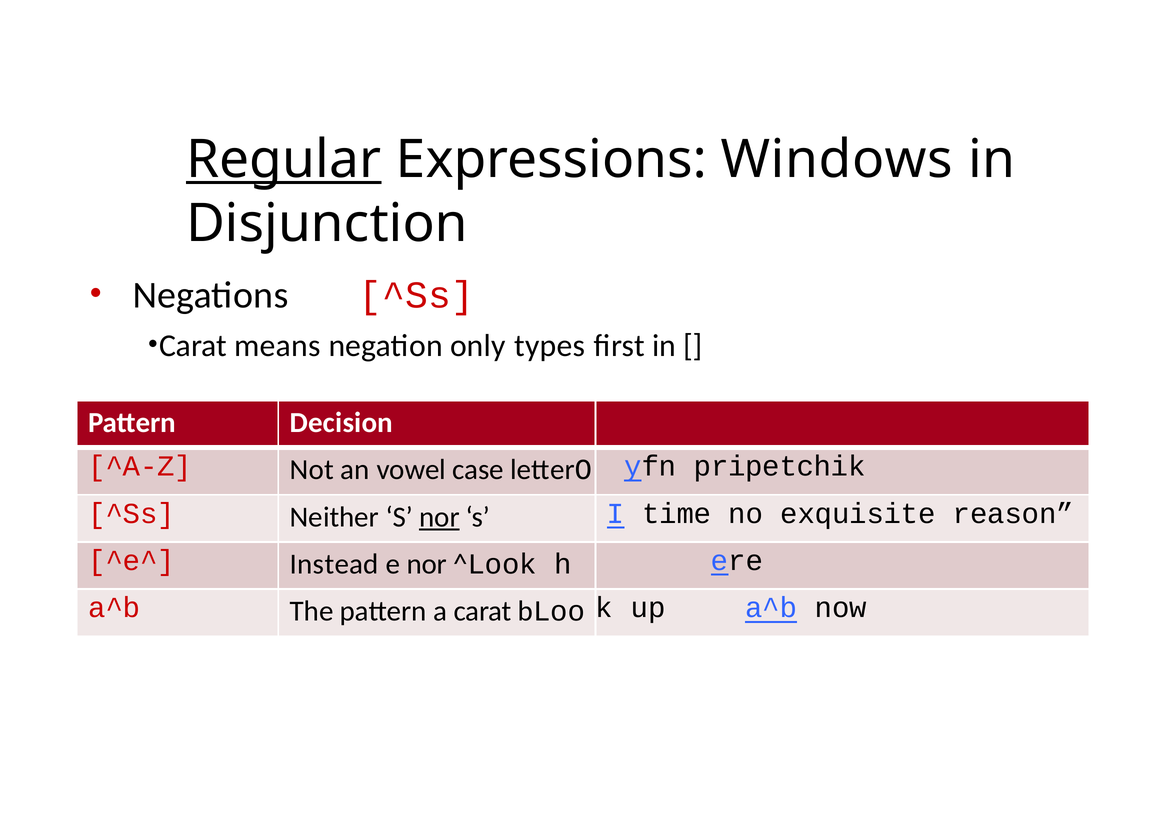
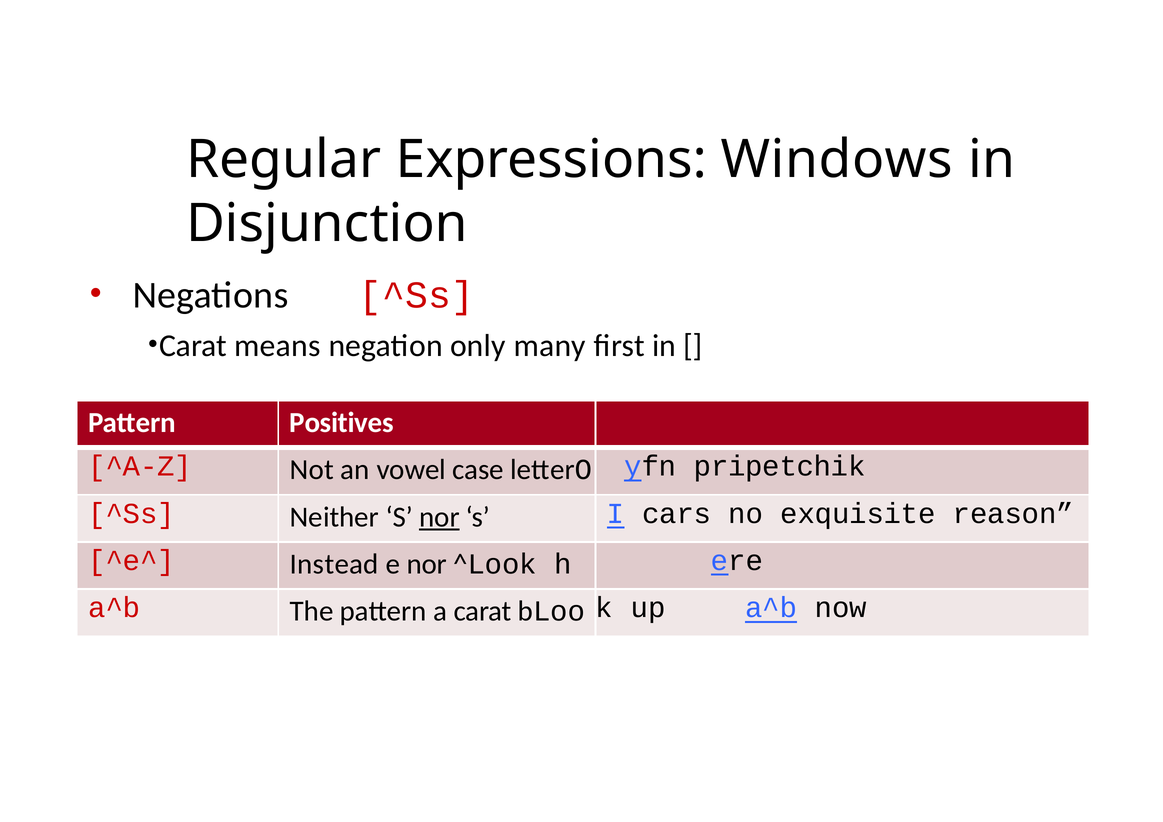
Regular underline: present -> none
types: types -> many
Decision: Decision -> Positives
time: time -> cars
